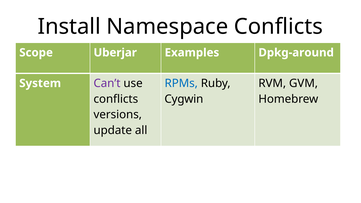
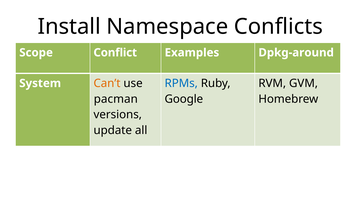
Uberjar: Uberjar -> Conflict
Can’t colour: purple -> orange
conflicts at (116, 99): conflicts -> pacman
Cygwin: Cygwin -> Google
